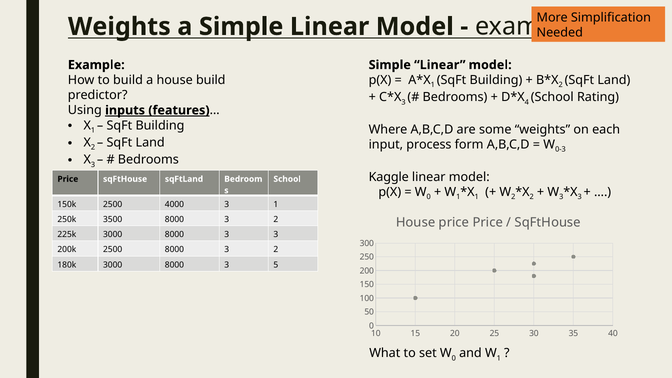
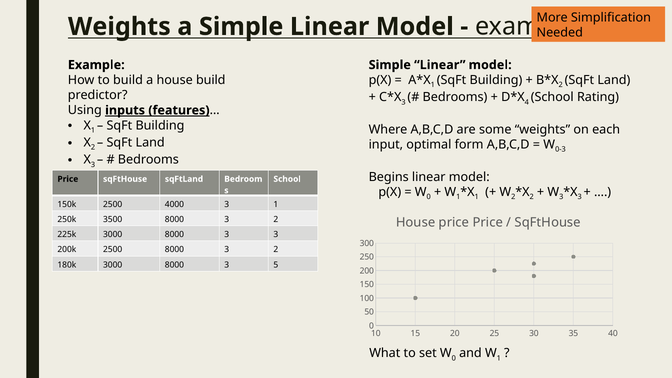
process: process -> optimal
Kaggle: Kaggle -> Begins
